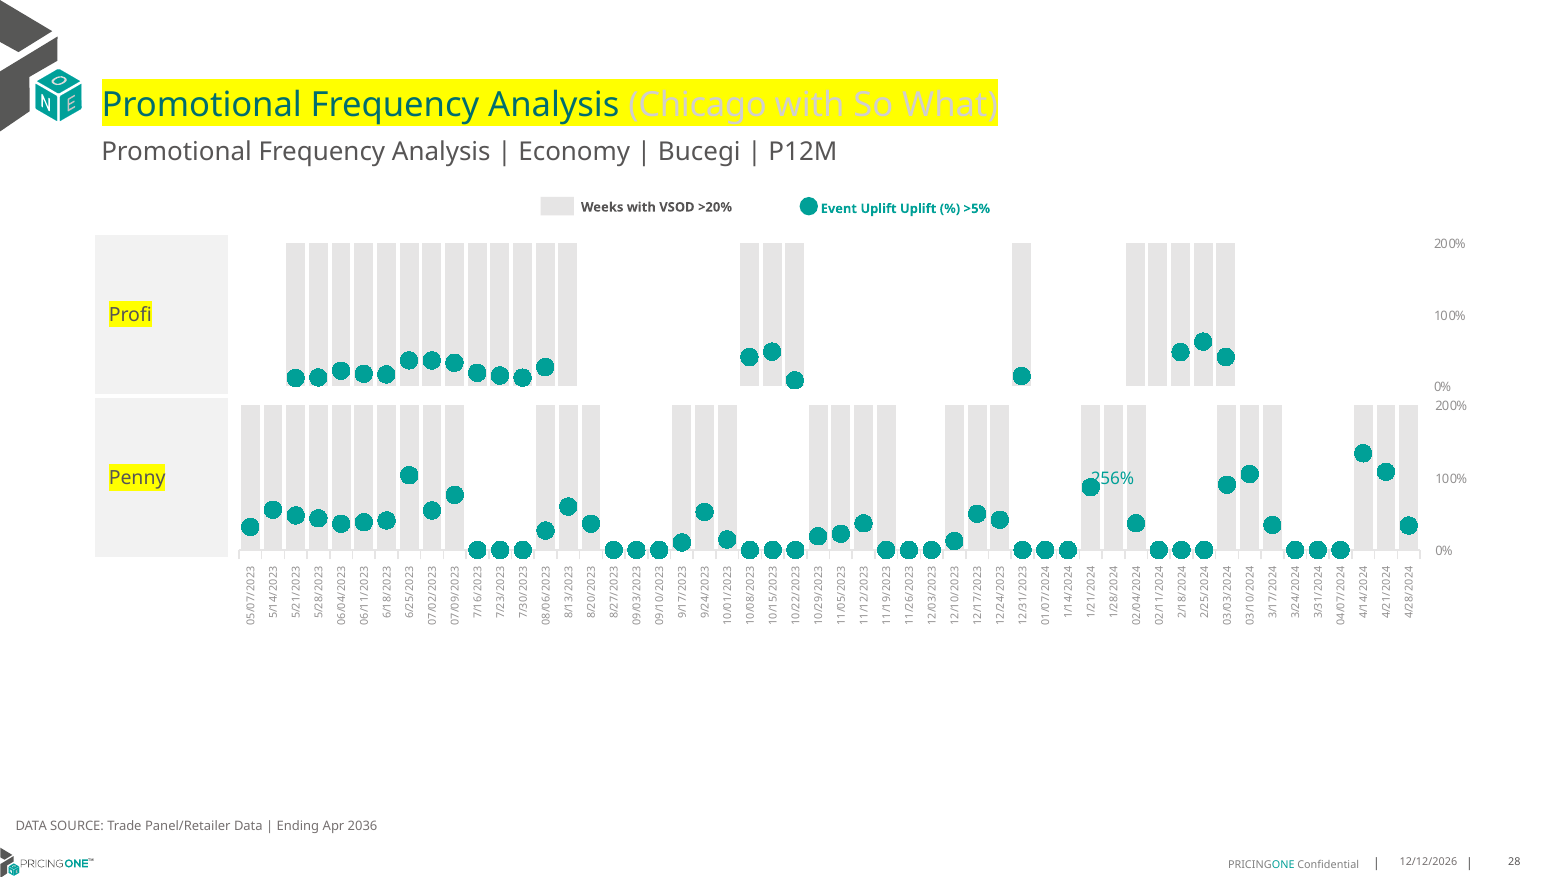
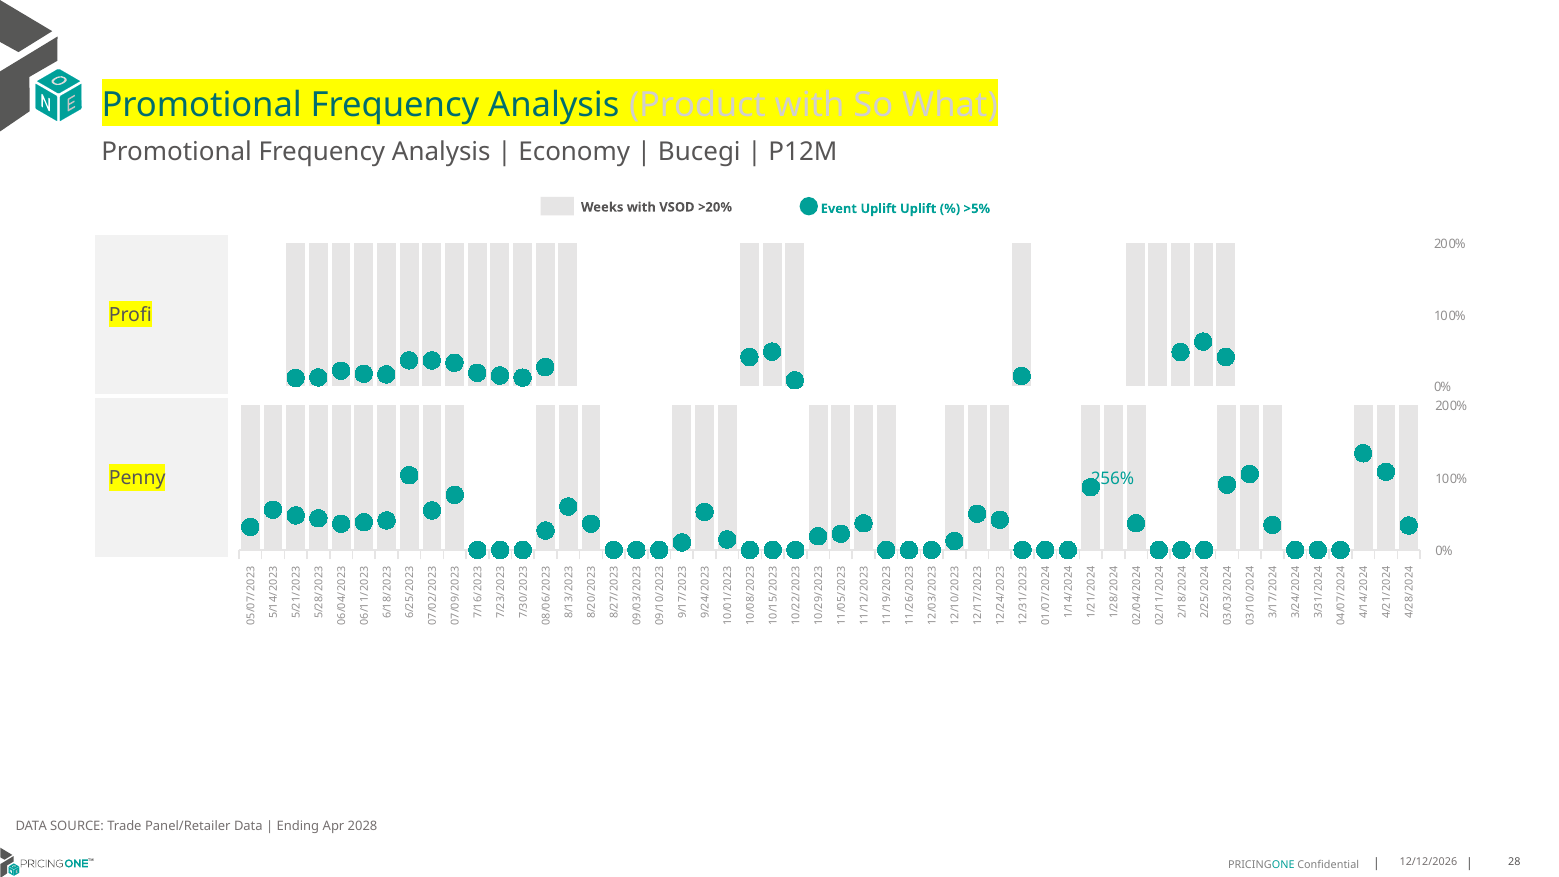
Chicago: Chicago -> Product
2036: 2036 -> 2028
